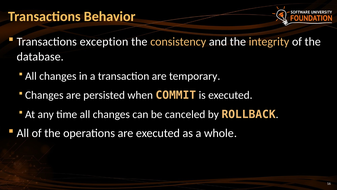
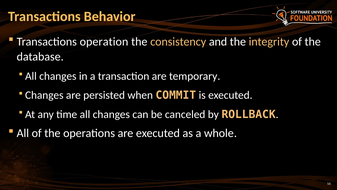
exception: exception -> operation
